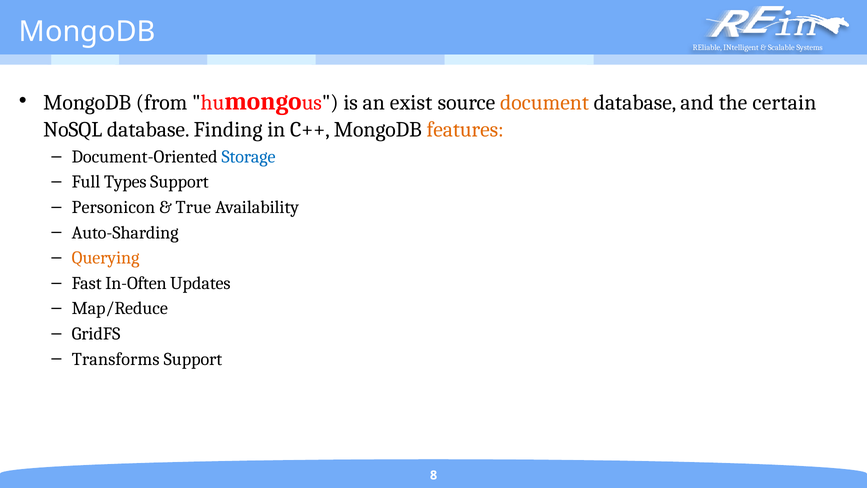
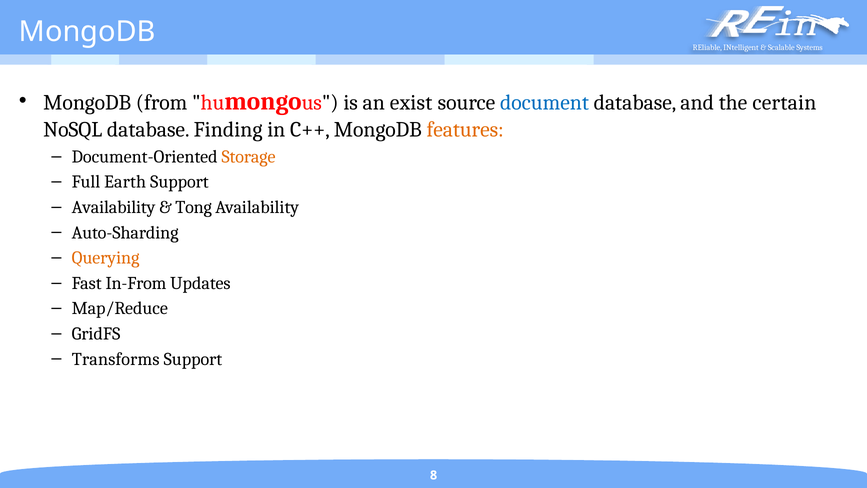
document colour: orange -> blue
Storage colour: blue -> orange
Types: Types -> Earth
Personicon at (113, 207): Personicon -> Availability
True: True -> Tong
In-Often: In-Often -> In-From
